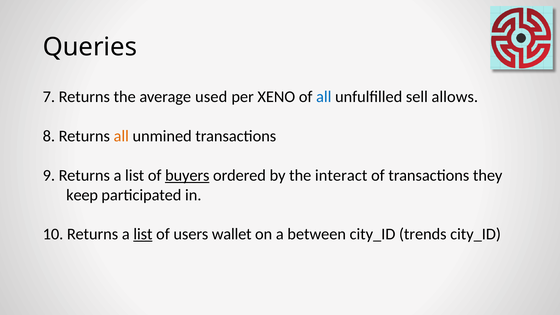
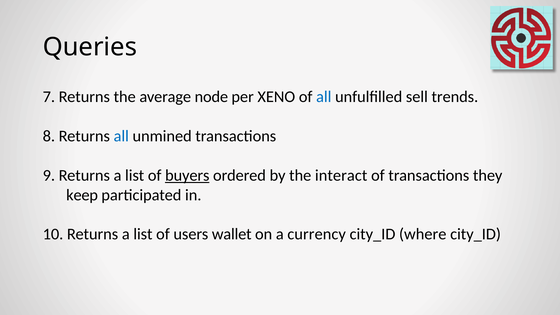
used: used -> node
allows: allows -> trends
all at (121, 136) colour: orange -> blue
list at (143, 234) underline: present -> none
between: between -> currency
trends: trends -> where
